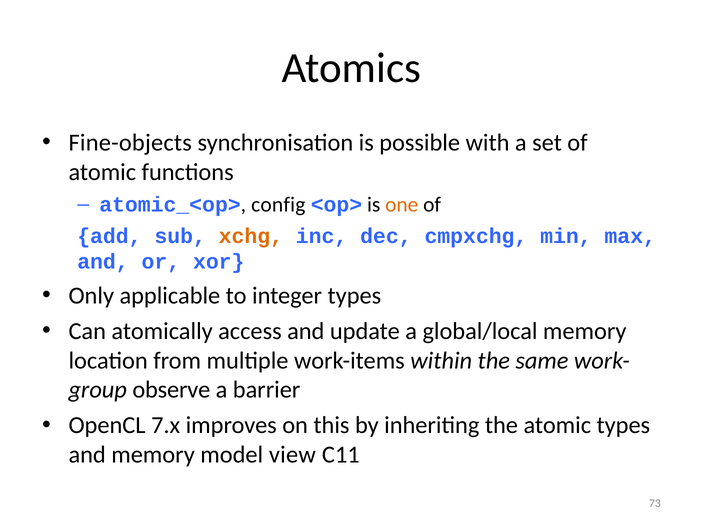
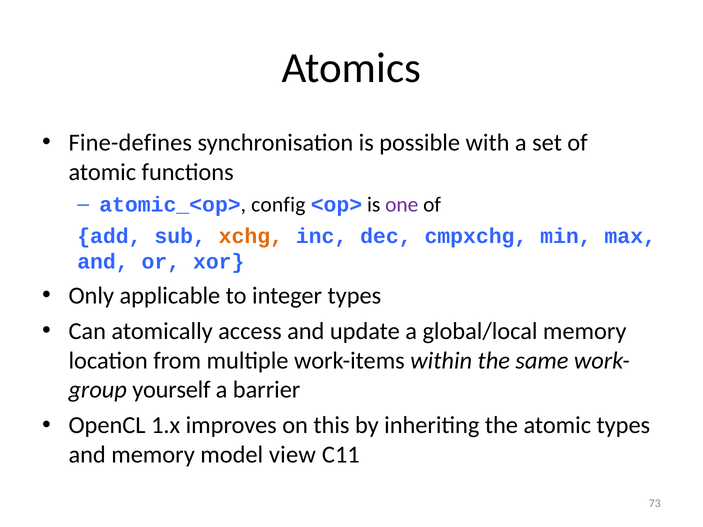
Fine-objects: Fine-objects -> Fine-defines
one colour: orange -> purple
observe: observe -> yourself
7.x: 7.x -> 1.x
